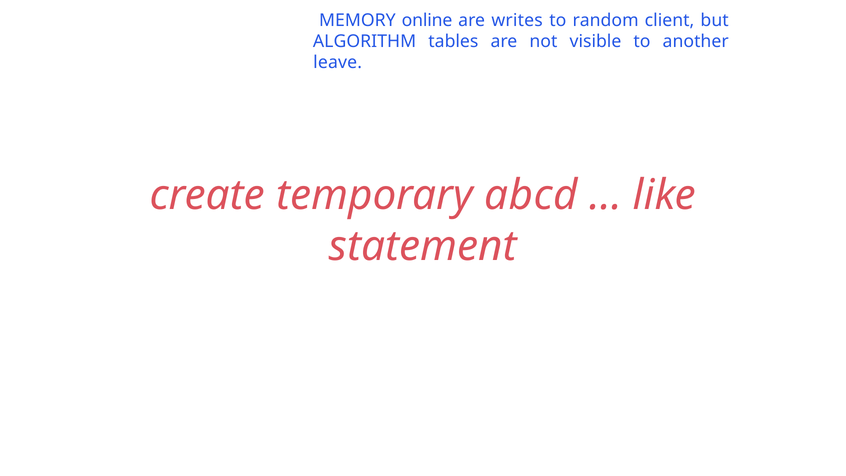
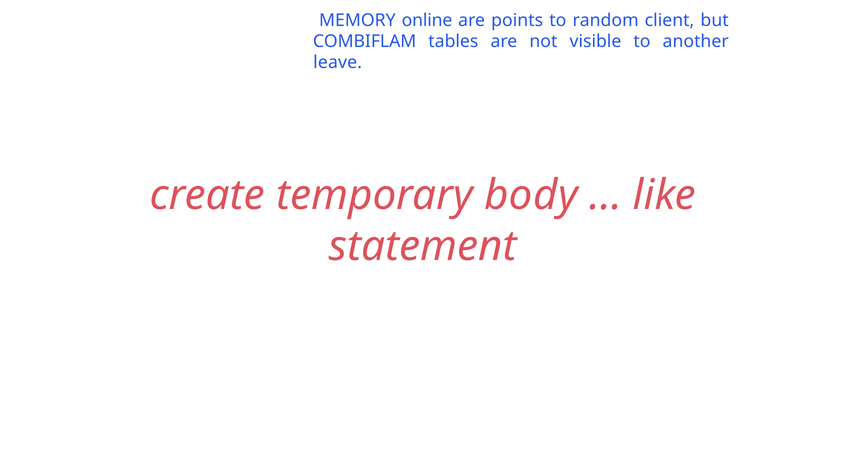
writes: writes -> points
ALGORITHM: ALGORITHM -> COMBIFLAM
abcd: abcd -> body
